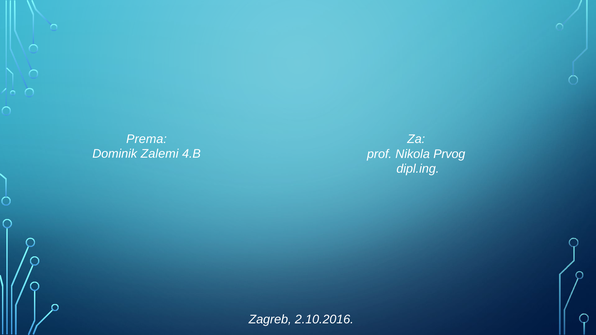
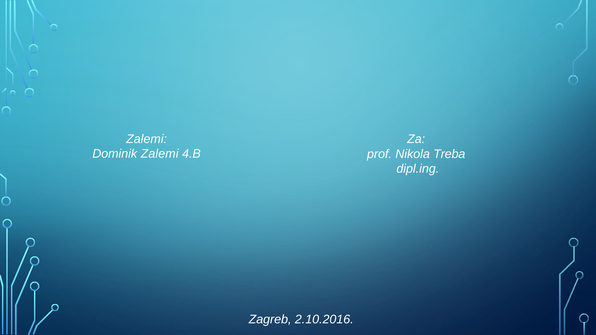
Prema at (147, 139): Prema -> Zalemi
Prvog: Prvog -> Treba
